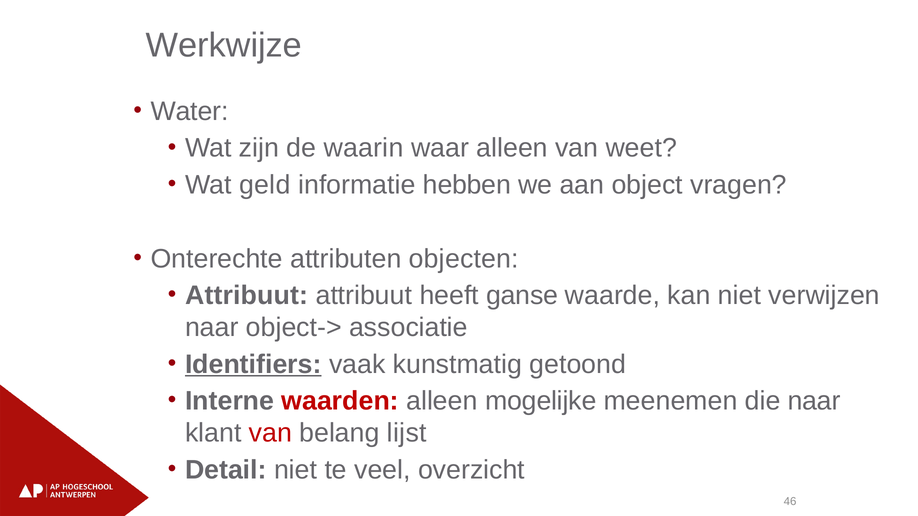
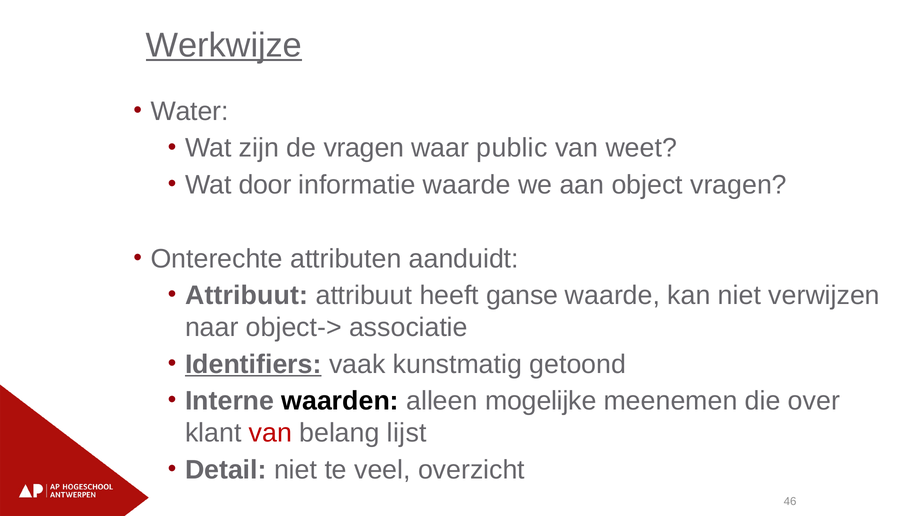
Werkwijze underline: none -> present
de waarin: waarin -> vragen
waar alleen: alleen -> public
geld: geld -> door
informatie hebben: hebben -> waarde
objecten: objecten -> aanduidt
waarden colour: red -> black
die naar: naar -> over
